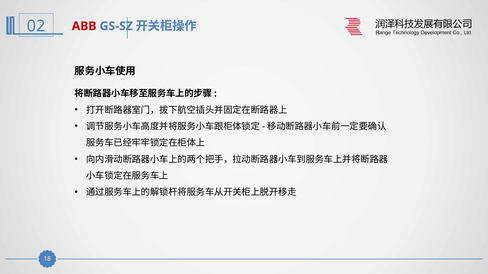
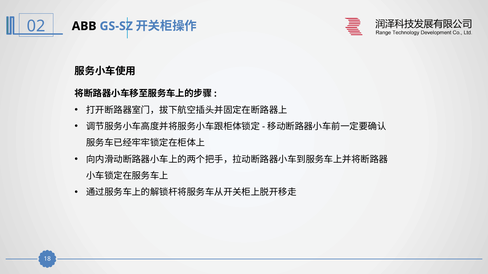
ABB colour: red -> black
